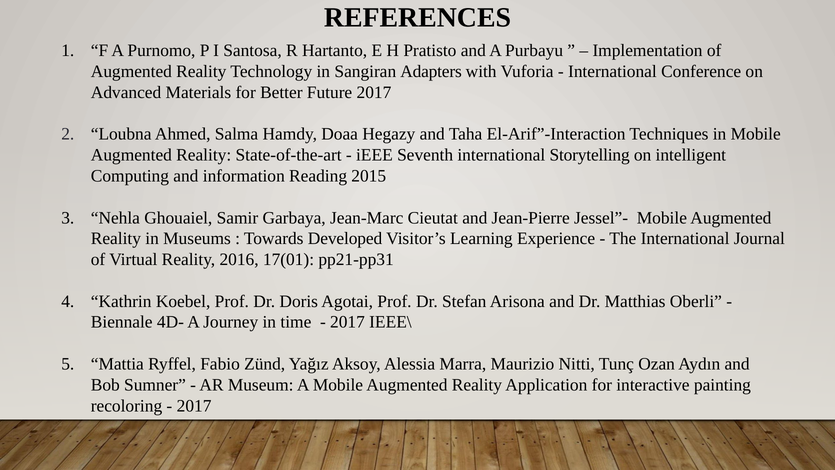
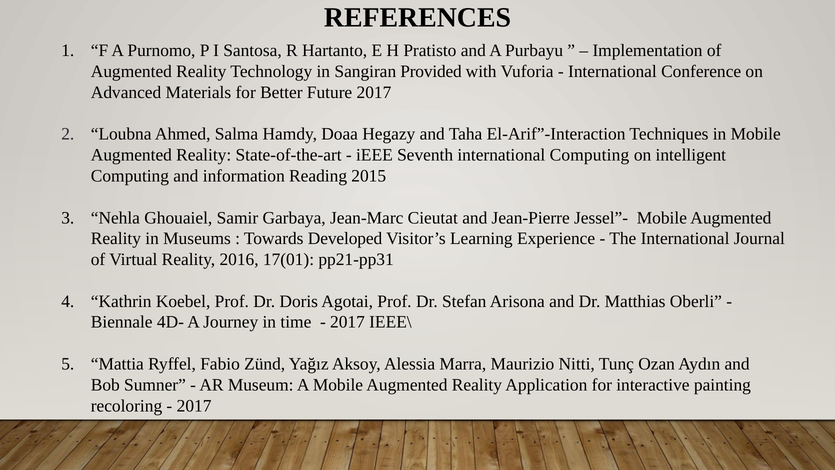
Adapters: Adapters -> Provided
international Storytelling: Storytelling -> Computing
